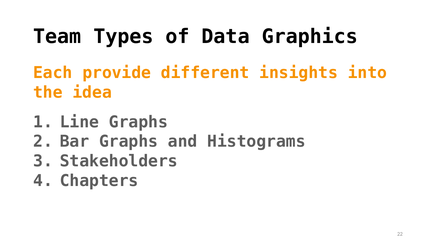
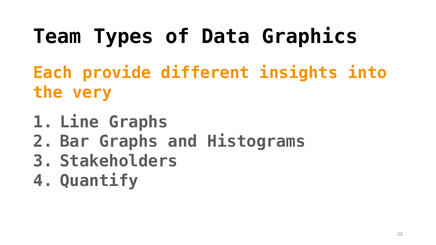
idea: idea -> very
Chapters: Chapters -> Quantify
